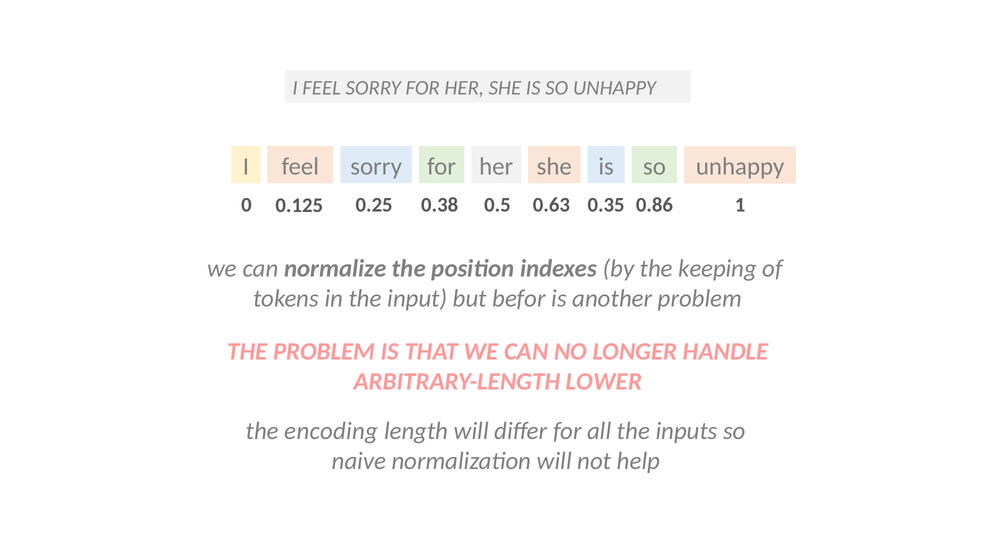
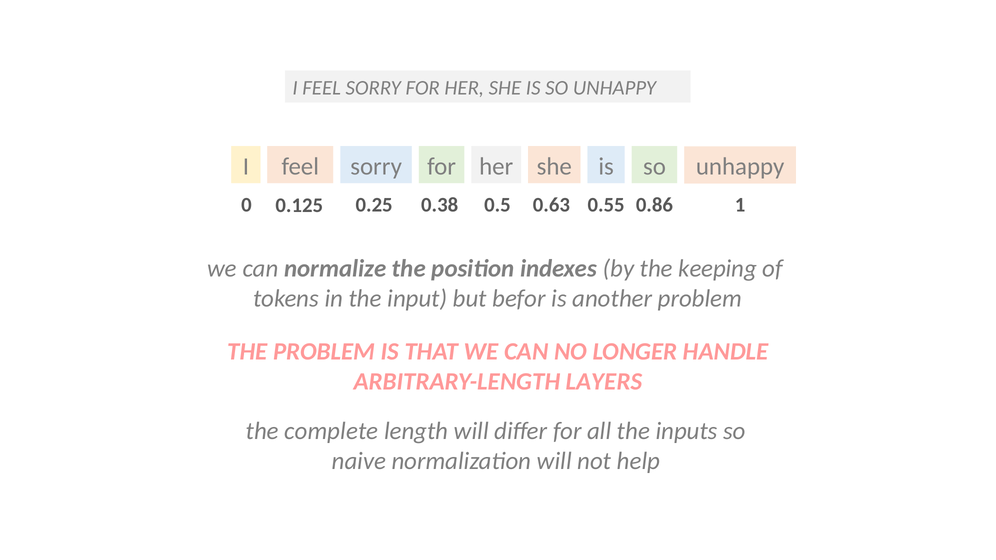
0.35: 0.35 -> 0.55
LOWER: LOWER -> LAYERS
encoding: encoding -> complete
